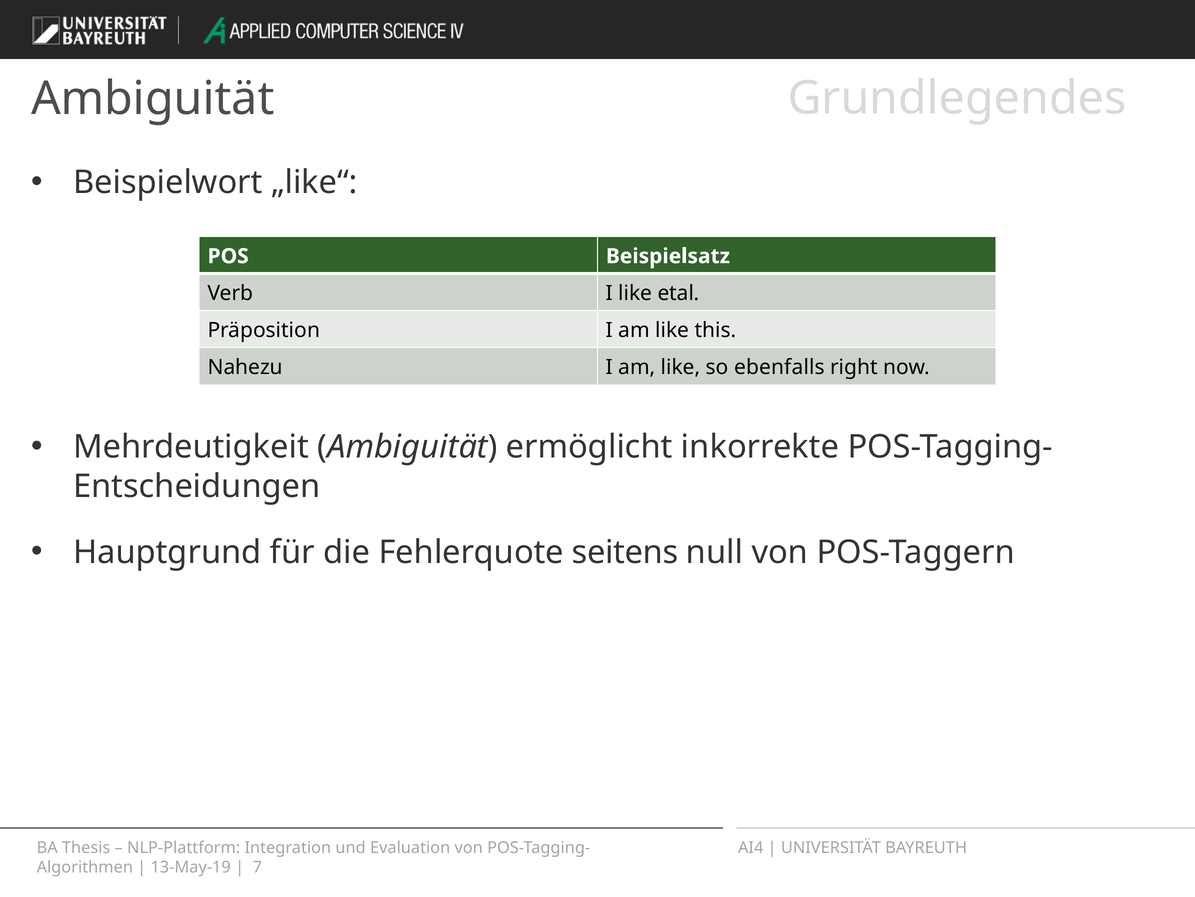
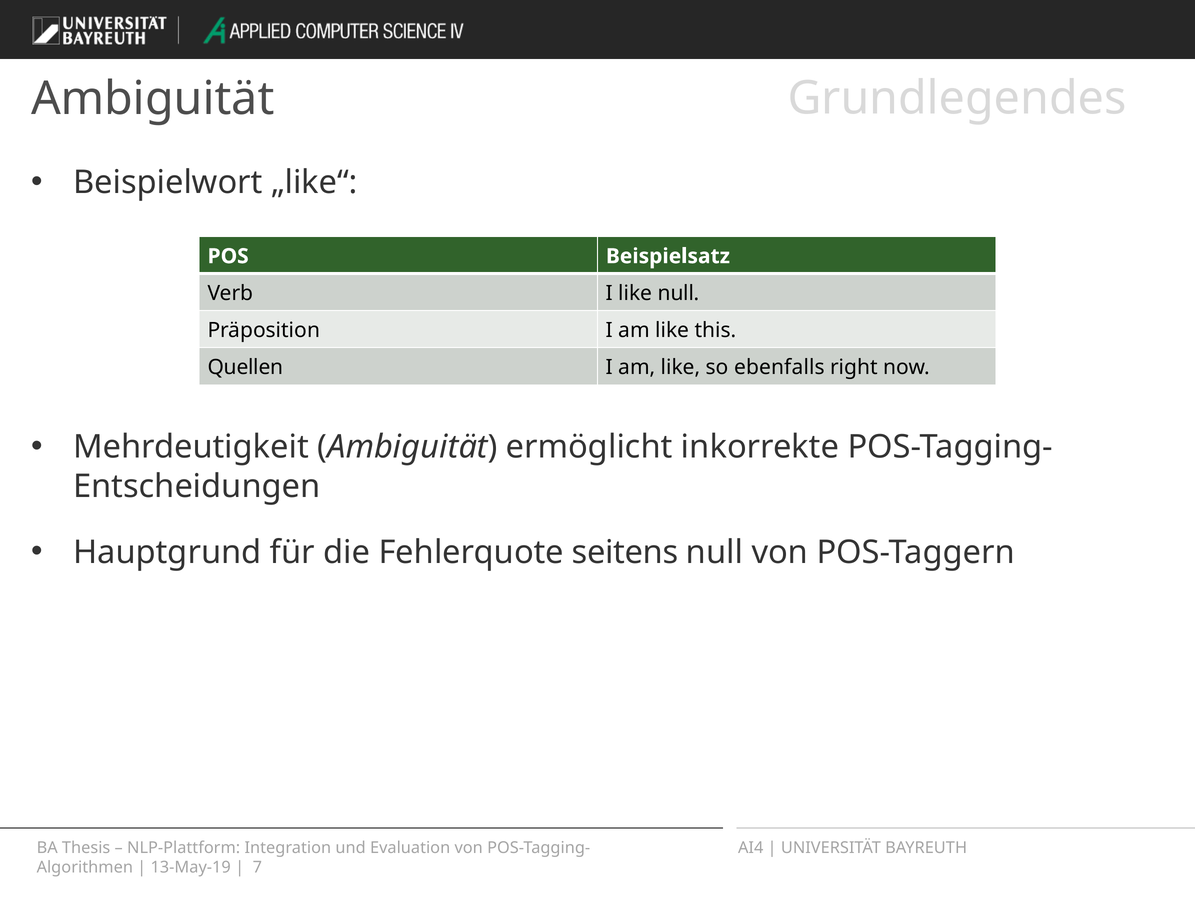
like etal: etal -> null
Nahezu: Nahezu -> Quellen
